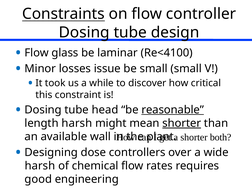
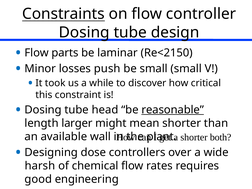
glass: glass -> parts
Re<4100: Re<4100 -> Re<2150
issue: issue -> push
length harsh: harsh -> larger
shorter at (182, 123) underline: present -> none
